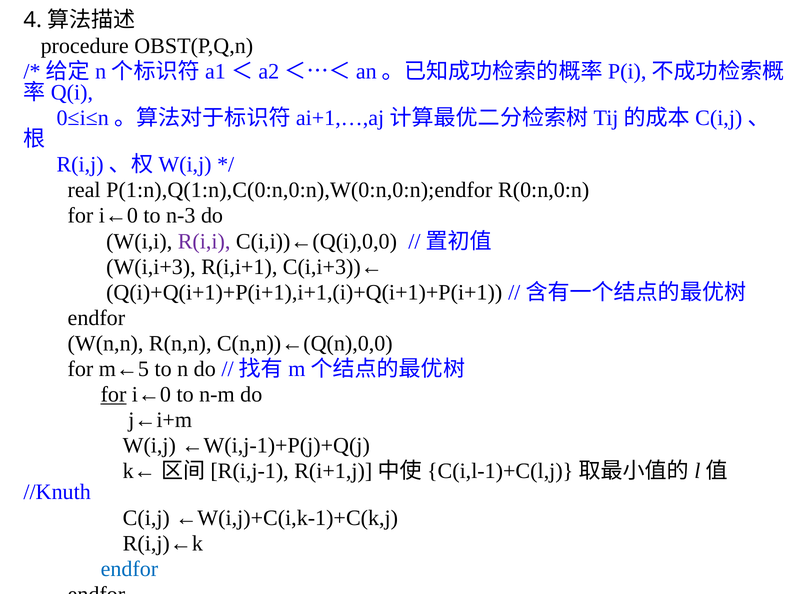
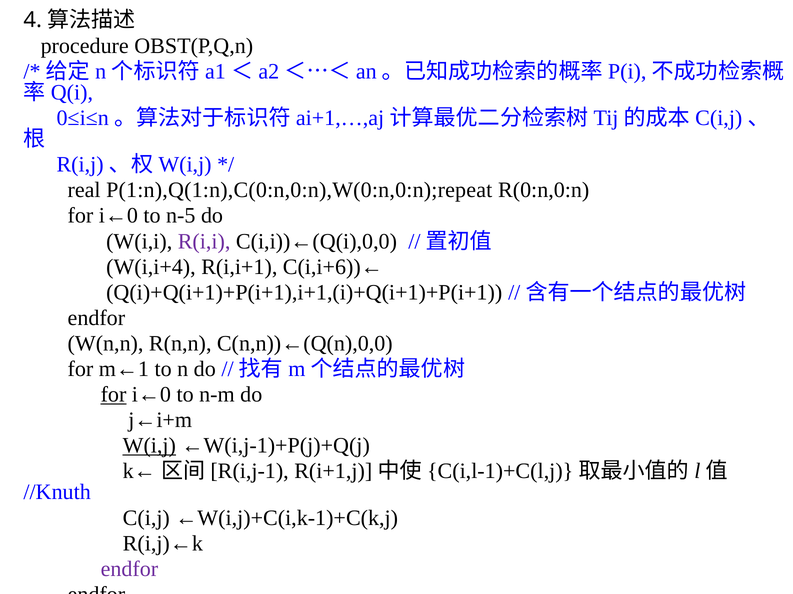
P(1:n),Q(1:n),C(0:n,0:n),W(0:n,0:n);endfor: P(1:n),Q(1:n),C(0:n,0:n),W(0:n,0:n);endfor -> P(1:n),Q(1:n),C(0:n,0:n),W(0:n,0:n);repeat
n-3: n-3 -> n-5
W(i,i+3: W(i,i+3 -> W(i,i+4
C(i,i+3))←: C(i,i+3))← -> C(i,i+6))←
m←5: m←5 -> m←1
W(i,j underline: none -> present
endfor at (129, 570) colour: blue -> purple
